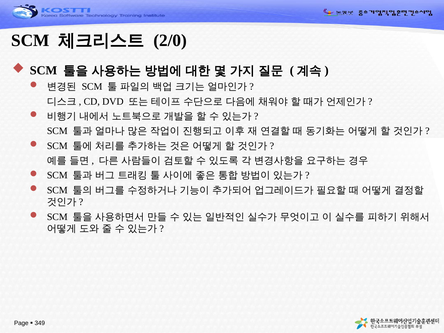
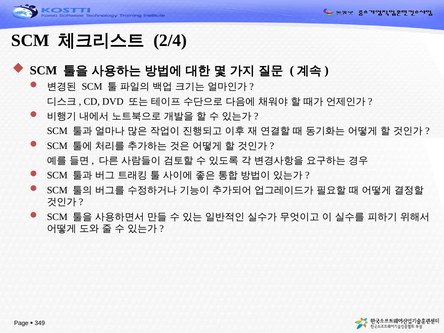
2/0: 2/0 -> 2/4
